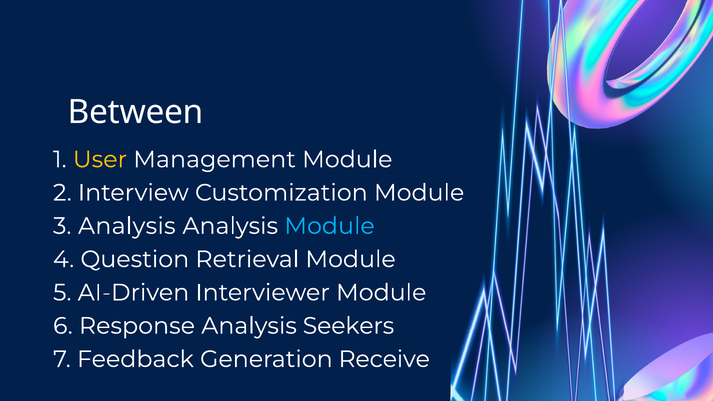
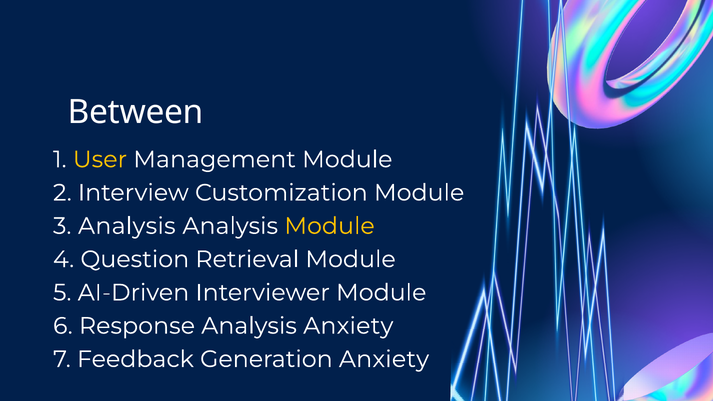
Module at (330, 226) colour: light blue -> yellow
Analysis Seekers: Seekers -> Anxiety
Generation Receive: Receive -> Anxiety
